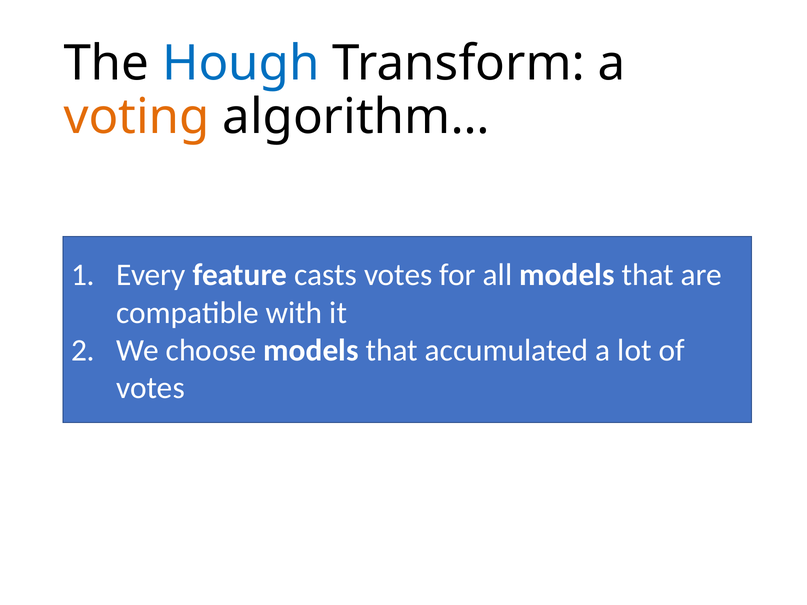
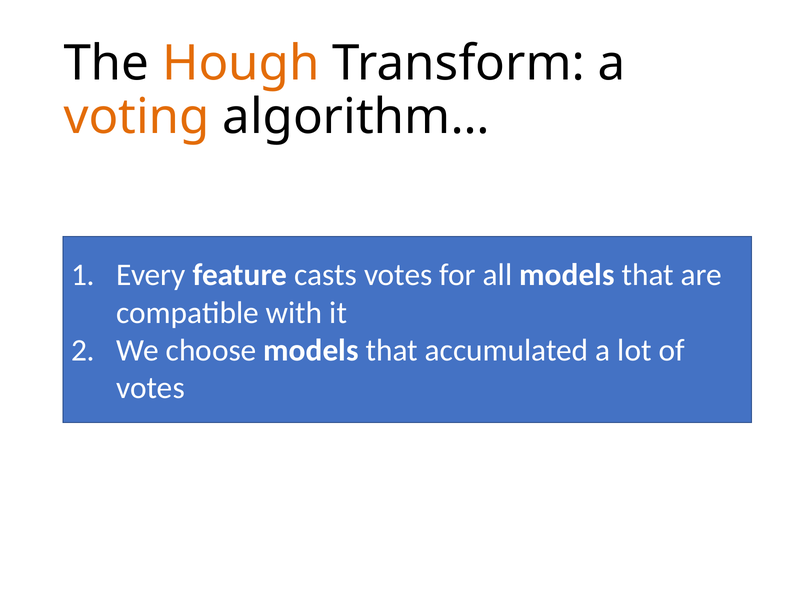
Hough colour: blue -> orange
